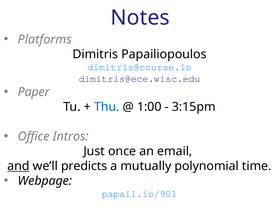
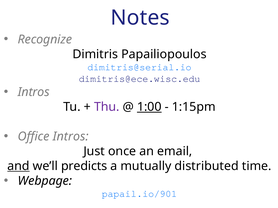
Platforms: Platforms -> Recognize
dimitris@course.io: dimitris@course.io -> dimitris@serial.io
Paper at (34, 92): Paper -> Intros
Thu colour: blue -> purple
1:00 underline: none -> present
3:15pm: 3:15pm -> 1:15pm
polynomial: polynomial -> distributed
